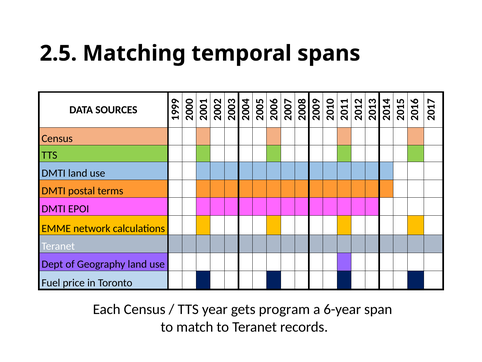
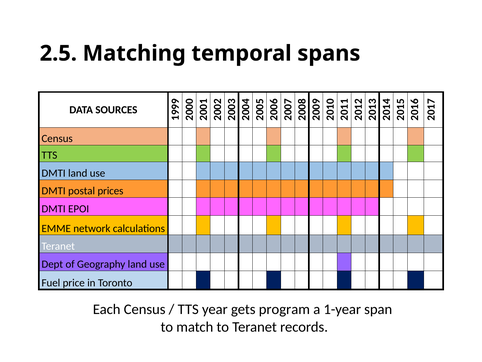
terms: terms -> prices
6-year: 6-year -> 1-year
